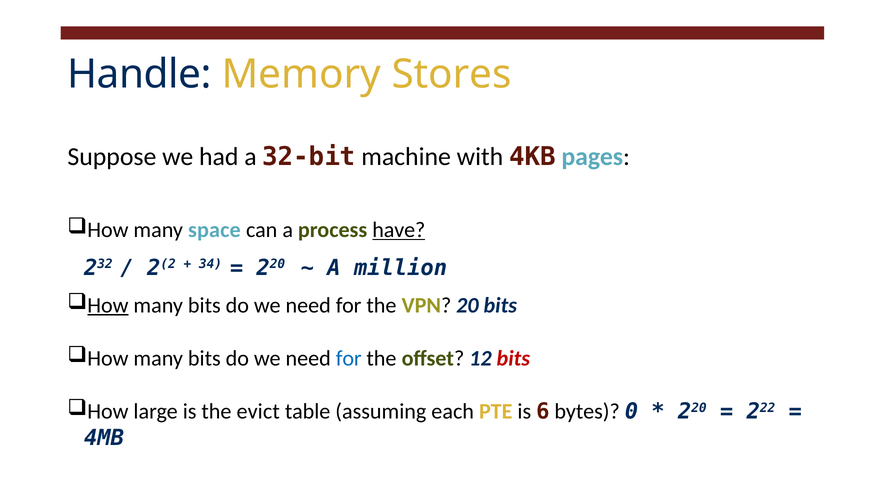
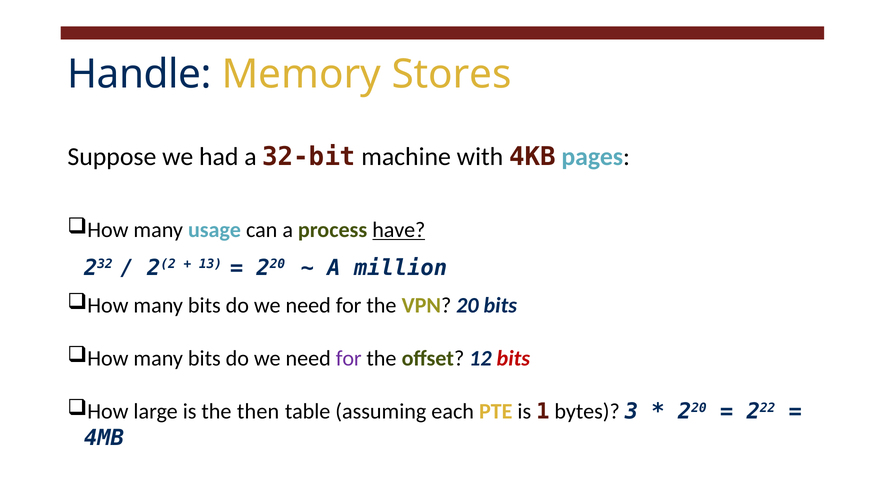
space: space -> usage
34: 34 -> 13
How at (108, 305) underline: present -> none
for at (349, 358) colour: blue -> purple
evict: evict -> then
6: 6 -> 1
0: 0 -> 3
